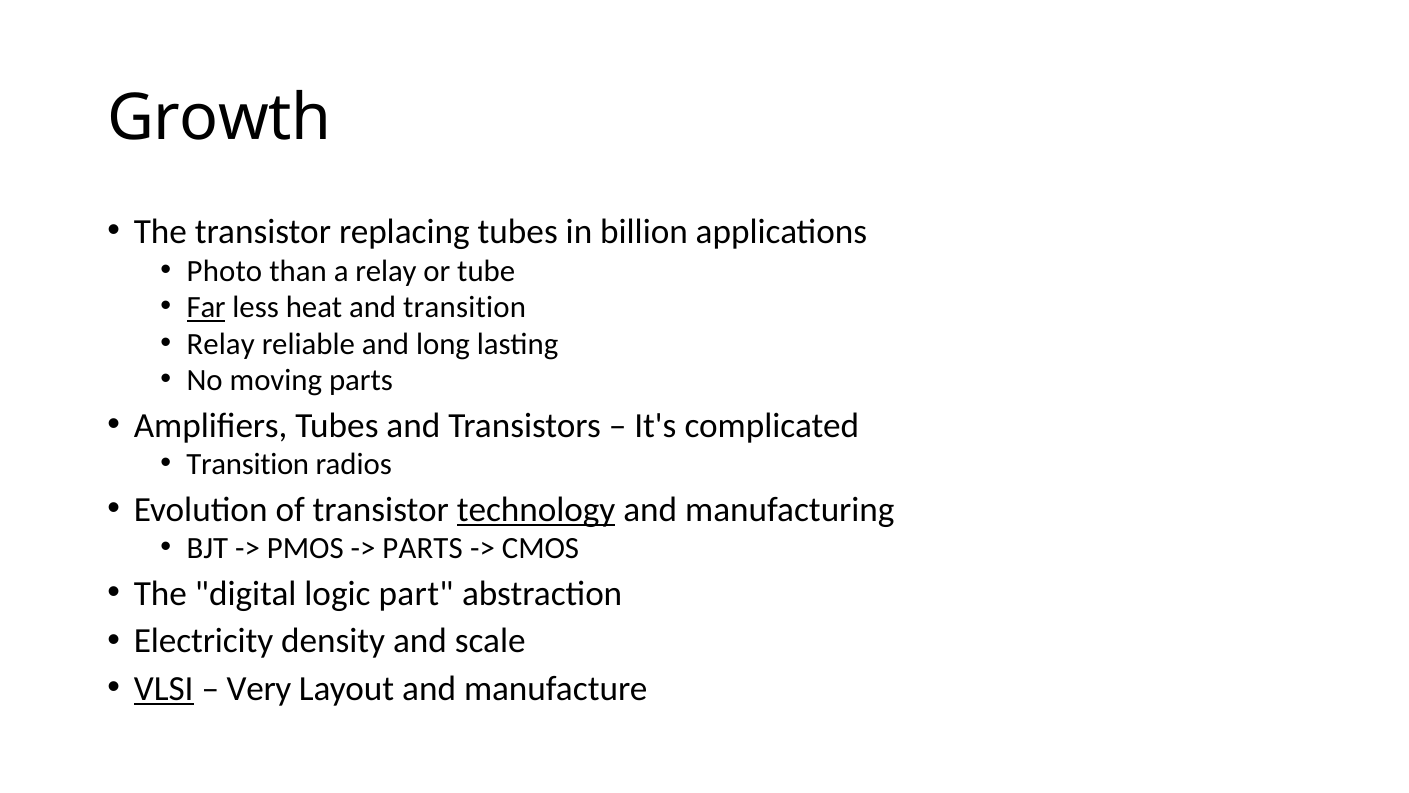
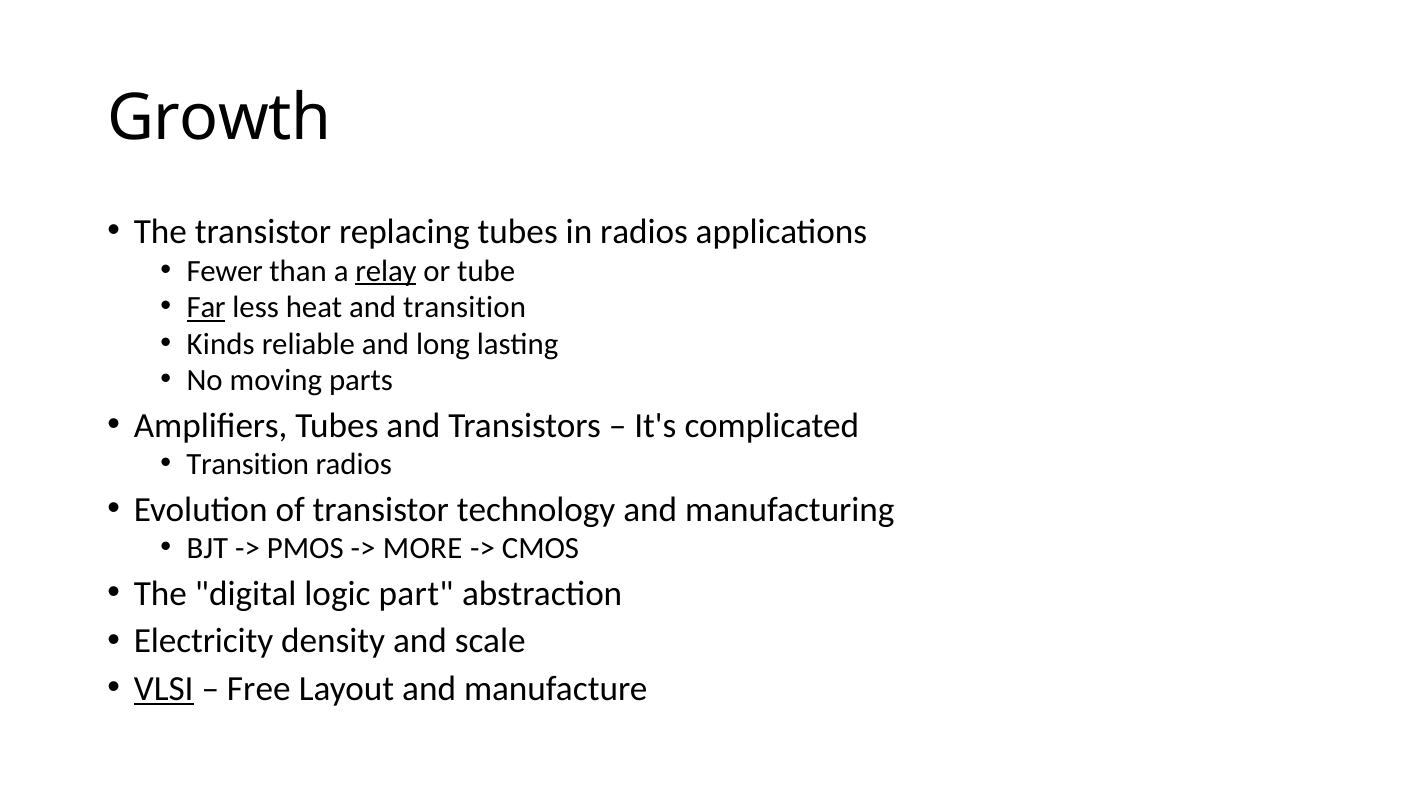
in billion: billion -> radios
Photo: Photo -> Fewer
relay at (386, 271) underline: none -> present
Relay at (221, 344): Relay -> Kinds
technology underline: present -> none
PARTS at (423, 548): PARTS -> MORE
Very: Very -> Free
